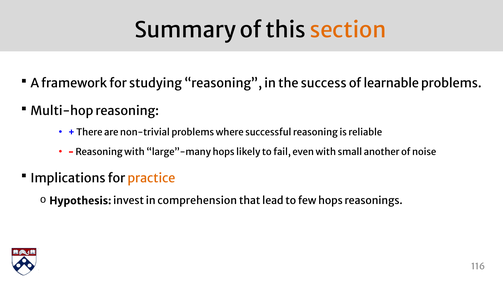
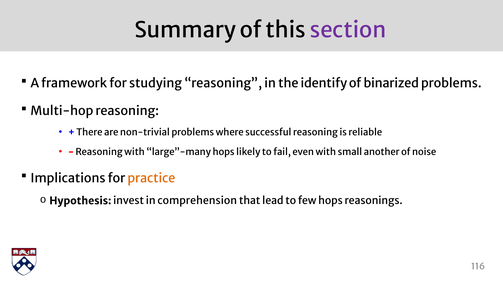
section colour: orange -> purple
success: success -> identify
learnable: learnable -> binarized
